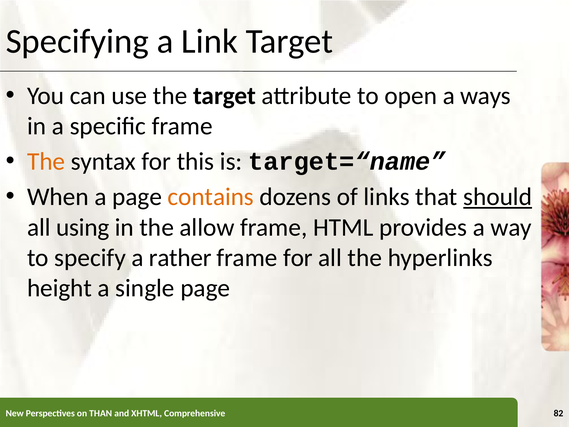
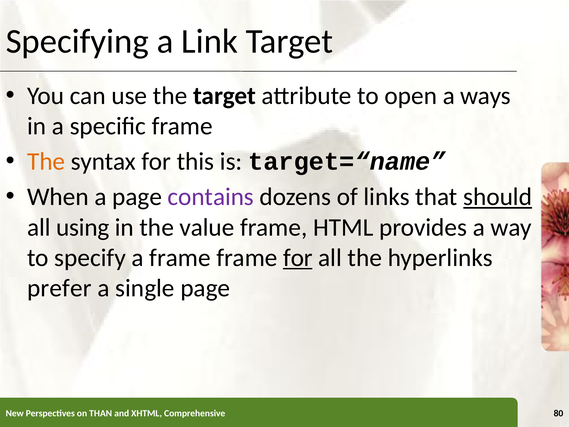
contains colour: orange -> purple
allow: allow -> value
a rather: rather -> frame
for at (298, 258) underline: none -> present
height: height -> prefer
82: 82 -> 80
